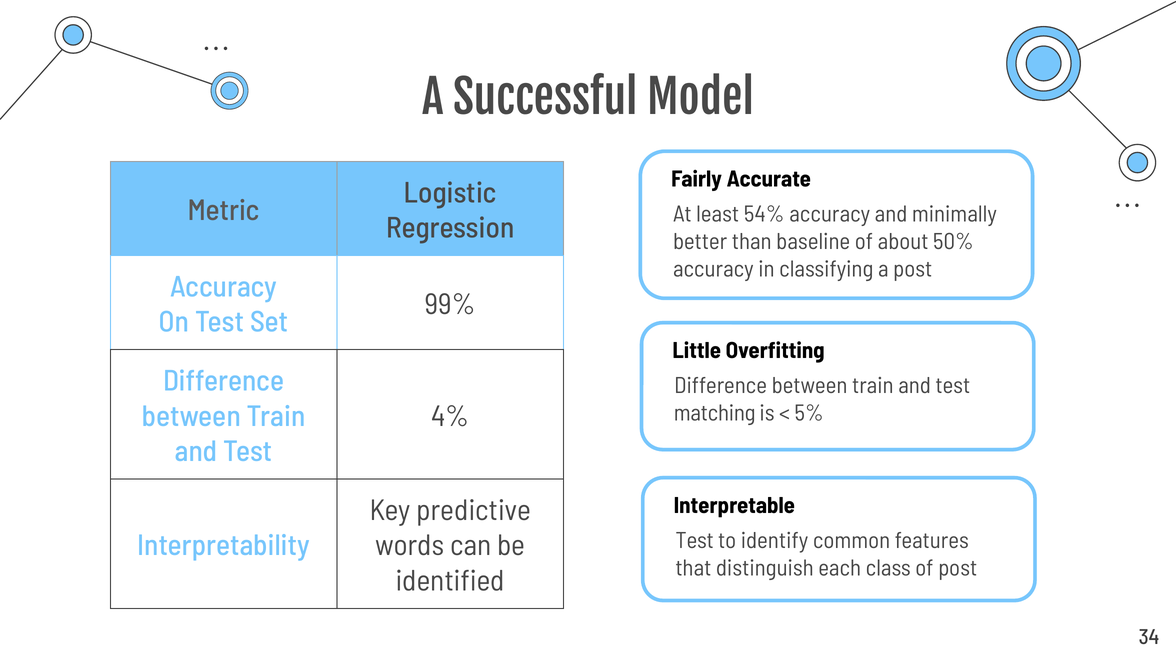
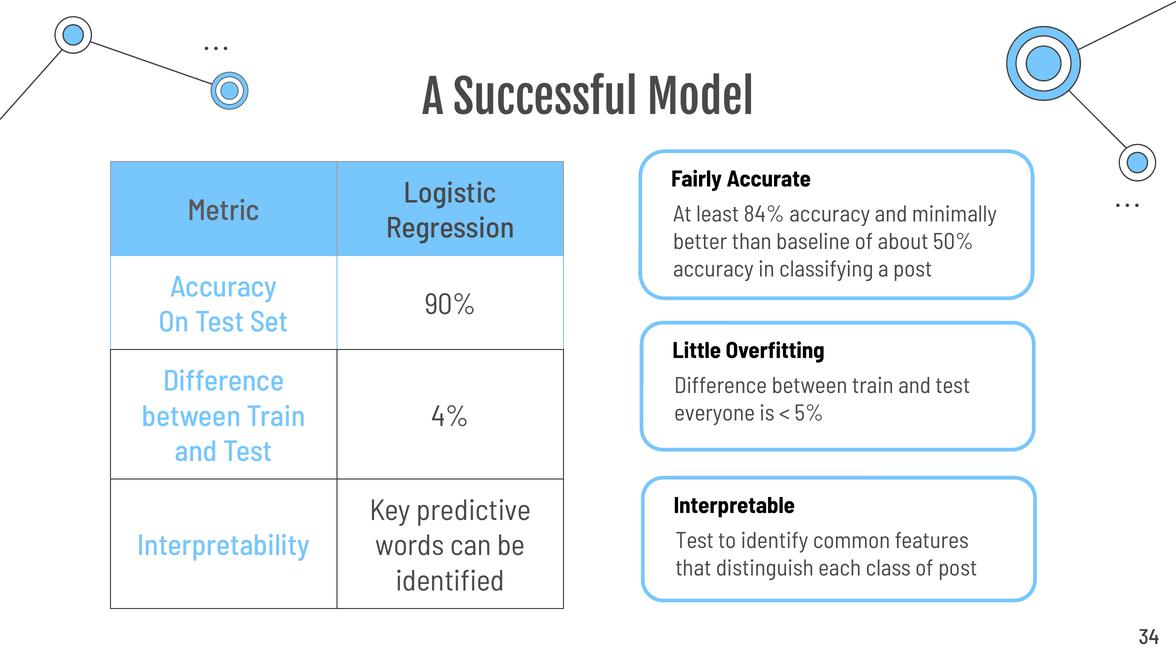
54%: 54% -> 84%
99%: 99% -> 90%
matching: matching -> everyone
